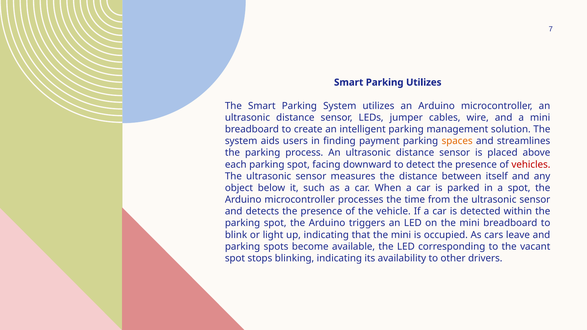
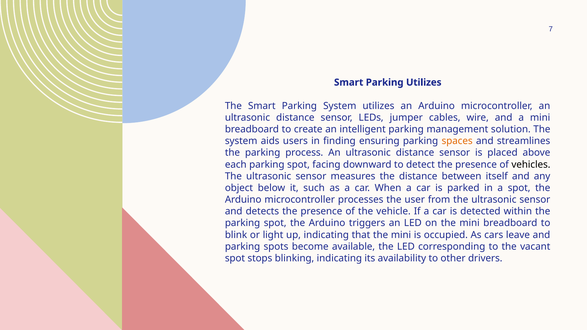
payment: payment -> ensuring
vehicles colour: red -> black
time: time -> user
